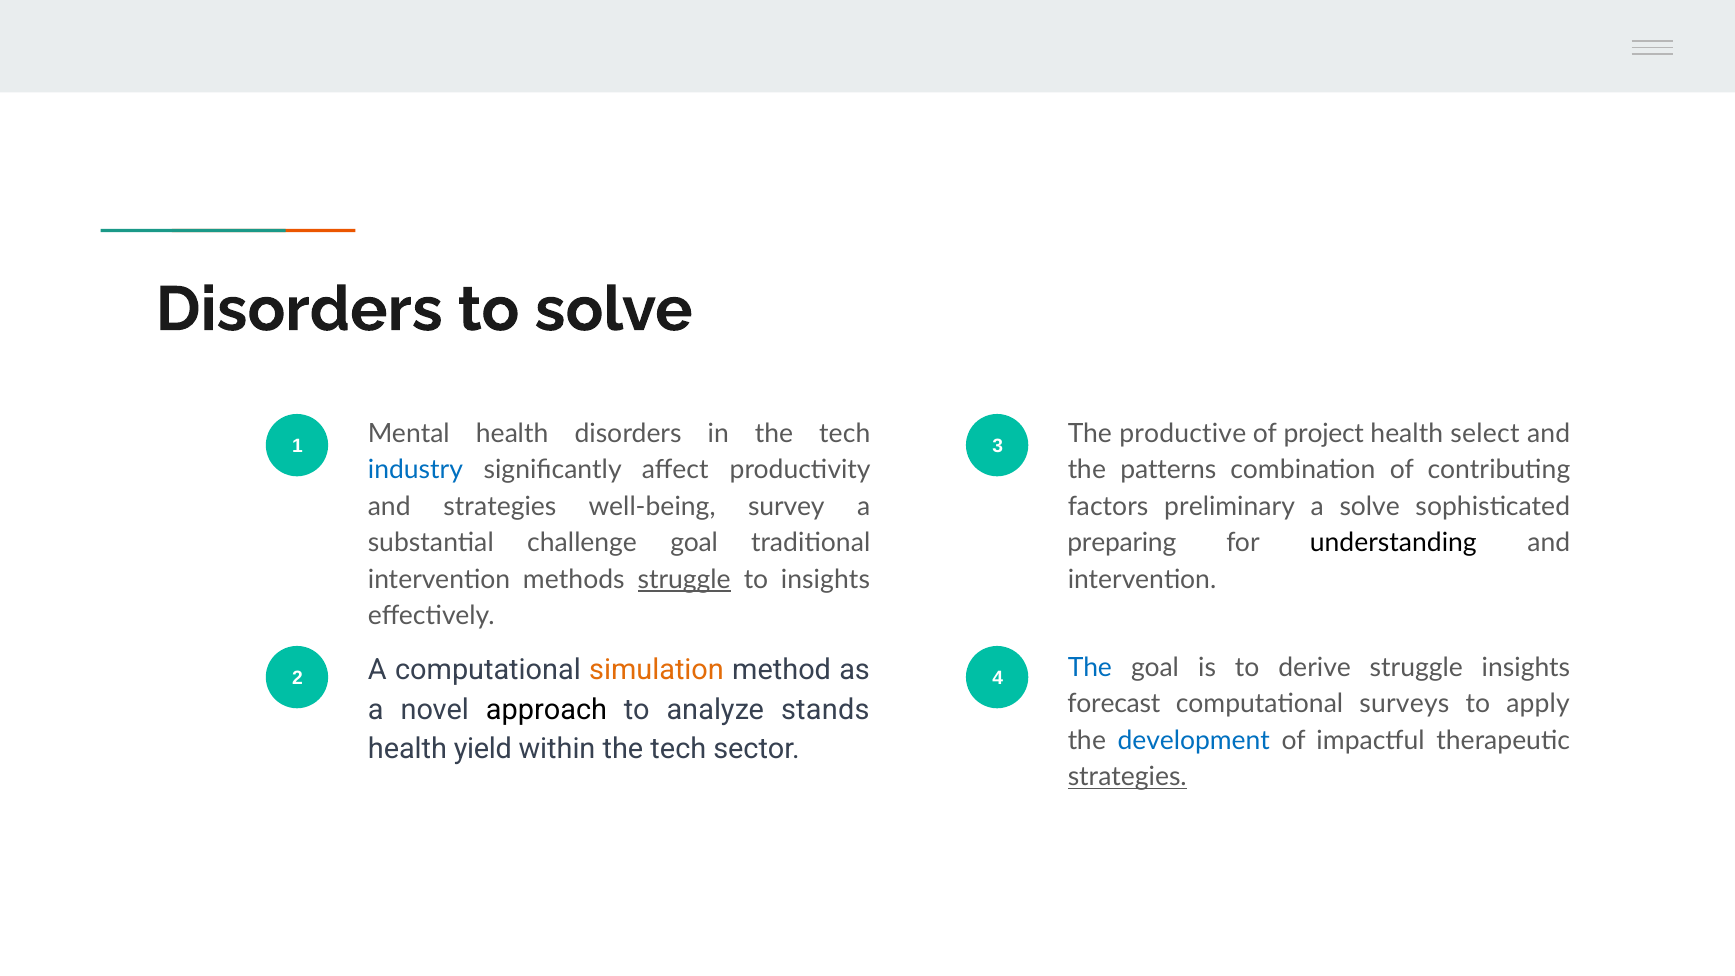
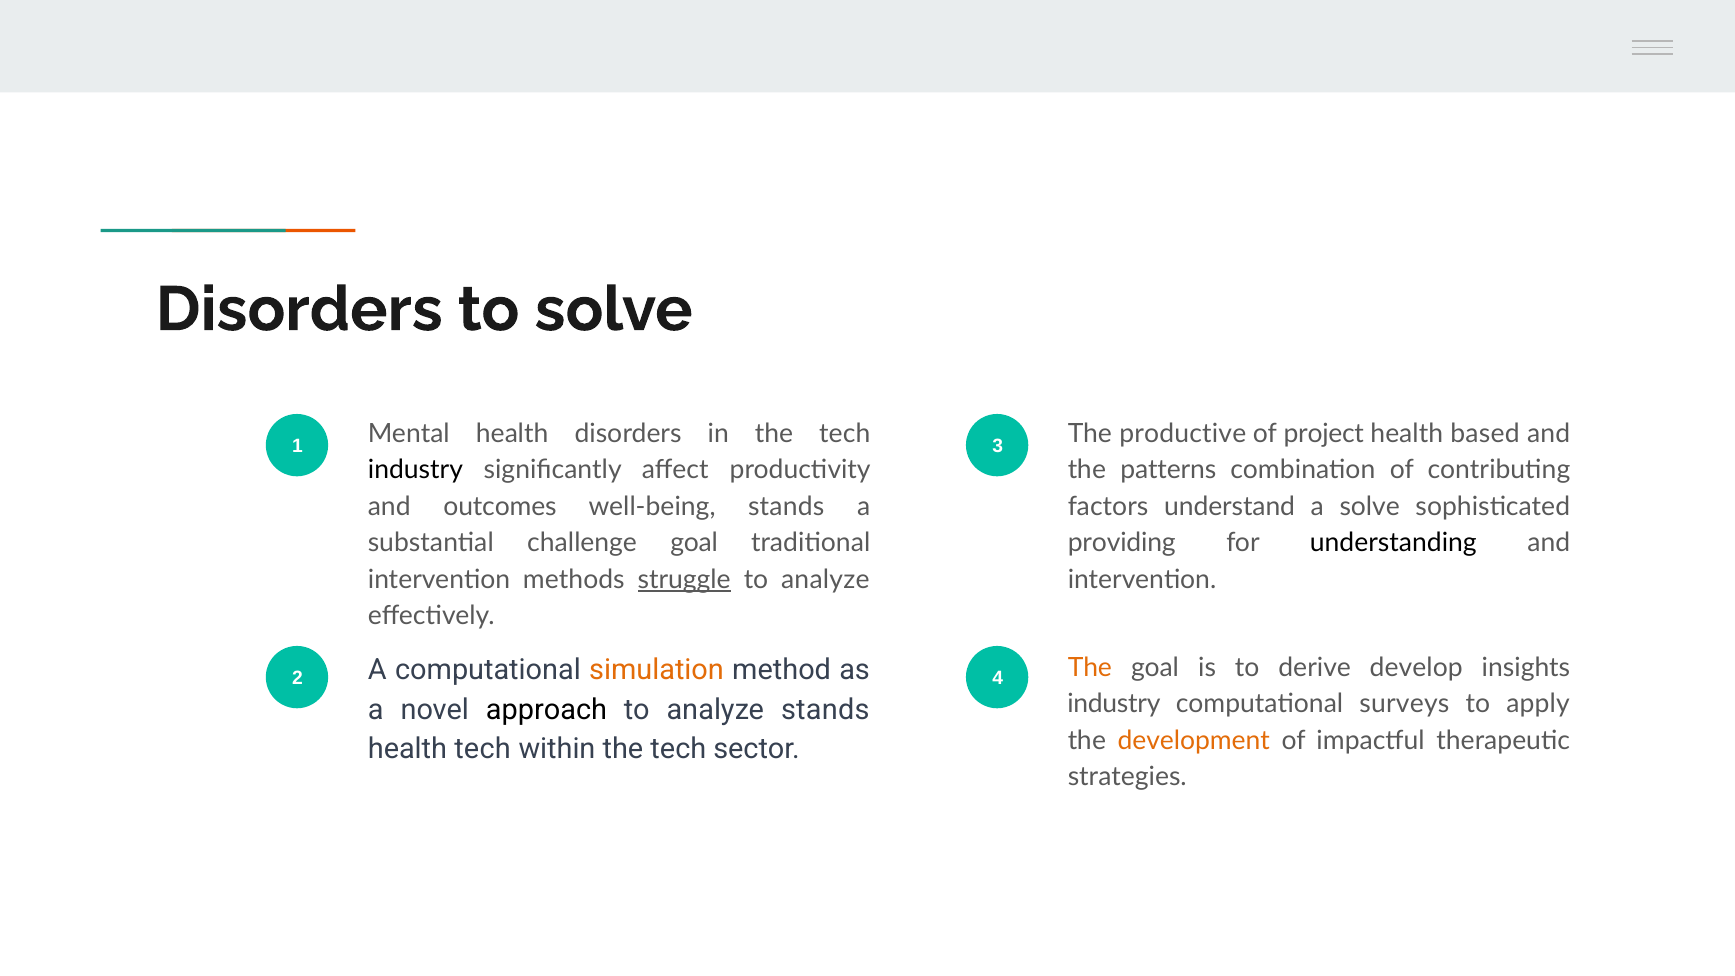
select: select -> based
industry at (415, 470) colour: blue -> black
and strategies: strategies -> outcomes
well-being survey: survey -> stands
preliminary: preliminary -> understand
preparing: preparing -> providing
insights at (825, 579): insights -> analyze
The at (1090, 667) colour: blue -> orange
derive struggle: struggle -> develop
forecast at (1114, 704): forecast -> industry
development colour: blue -> orange
health yield: yield -> tech
strategies at (1127, 777) underline: present -> none
